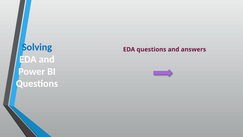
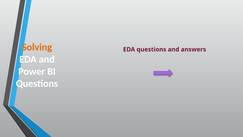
Solving colour: blue -> orange
